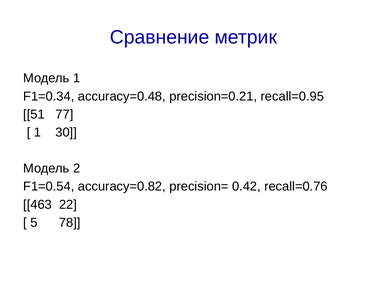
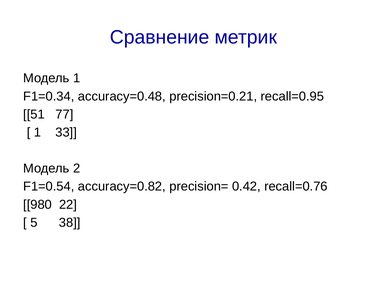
30: 30 -> 33
463: 463 -> 980
78: 78 -> 38
